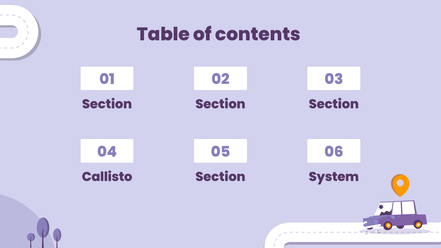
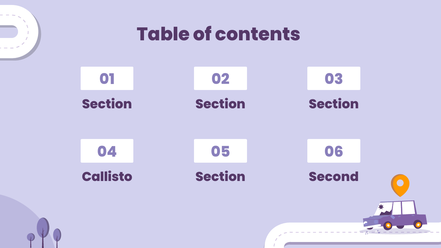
System: System -> Second
